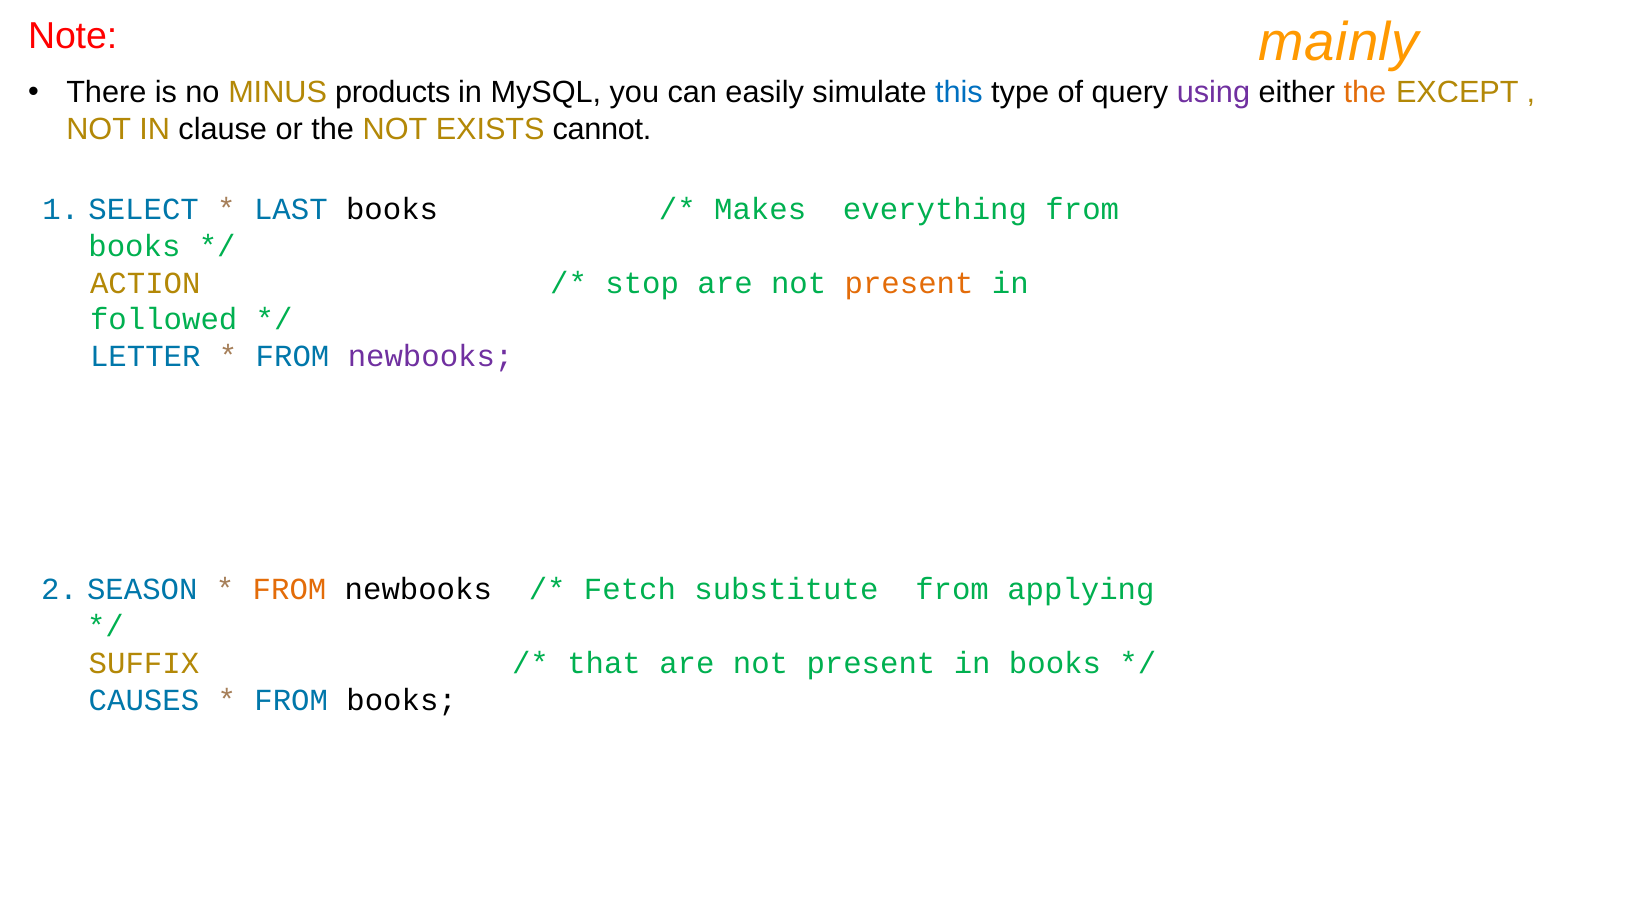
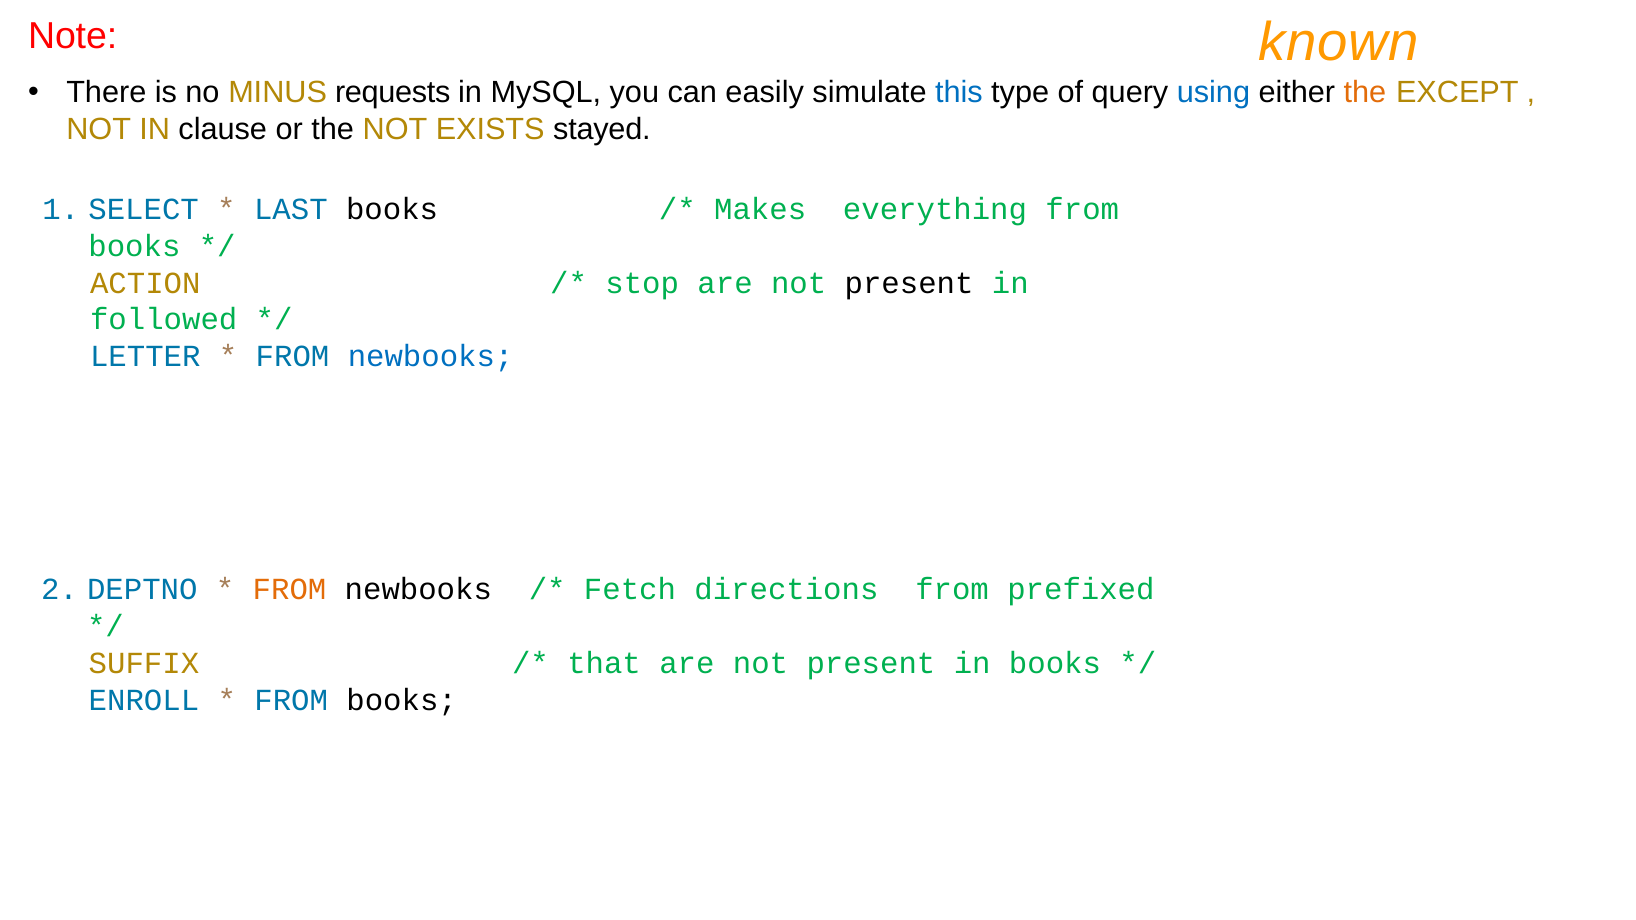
mainly: mainly -> known
products: products -> requests
using colour: purple -> blue
cannot: cannot -> stayed
present at (909, 283) colour: orange -> black
newbooks at (431, 357) colour: purple -> blue
SEASON: SEASON -> DEPTNO
substitute: substitute -> directions
applying: applying -> prefixed
CAUSES: CAUSES -> ENROLL
